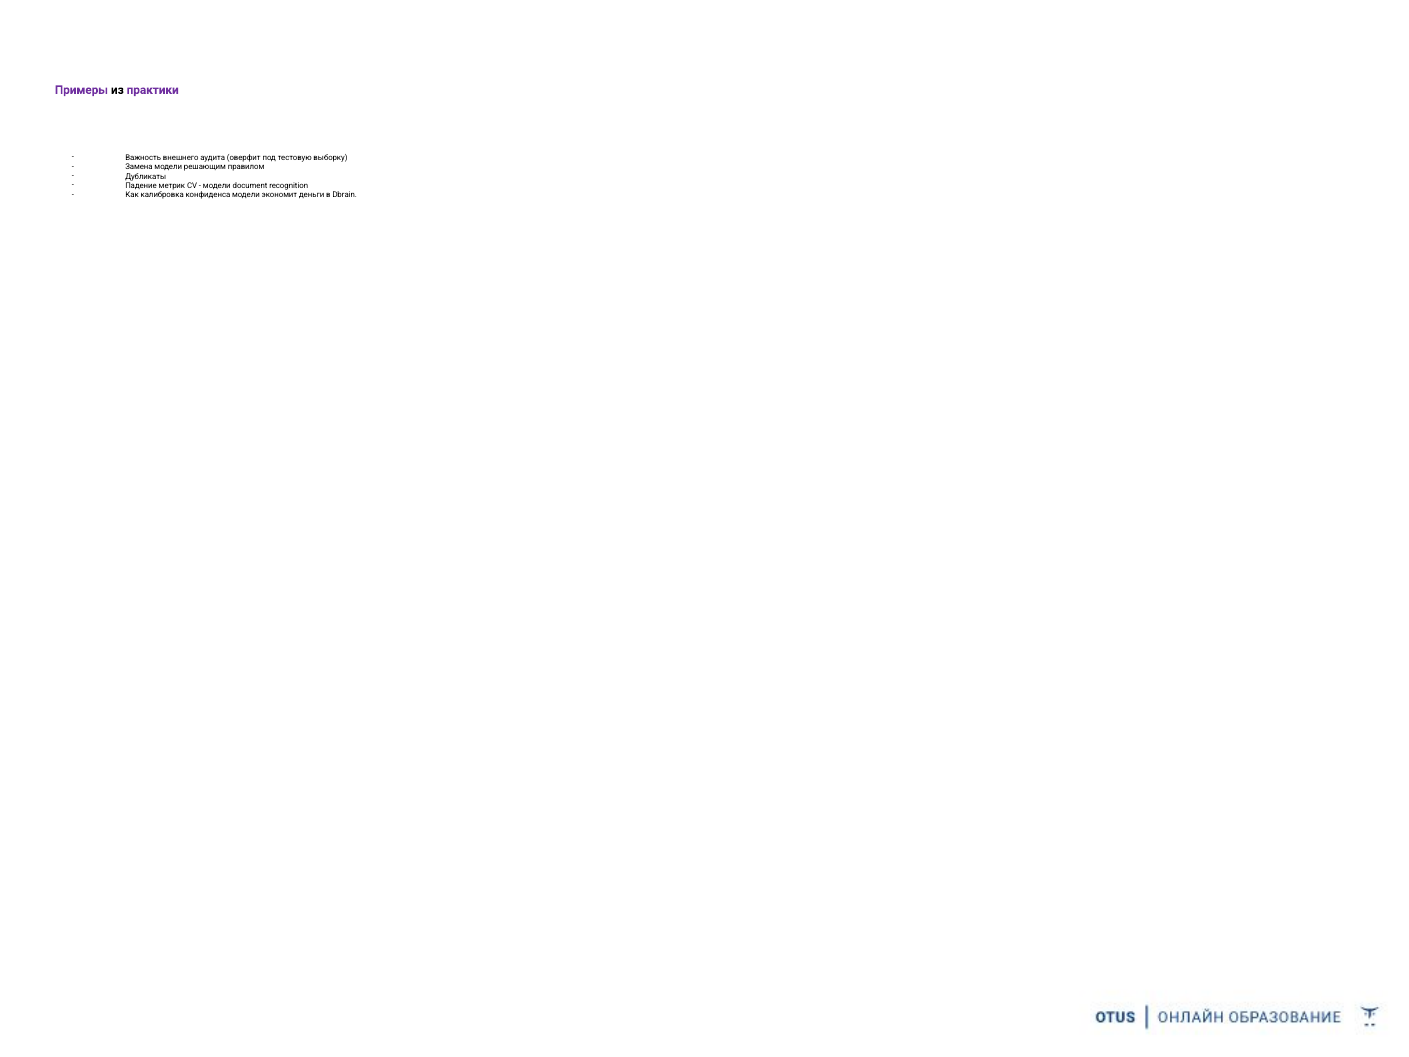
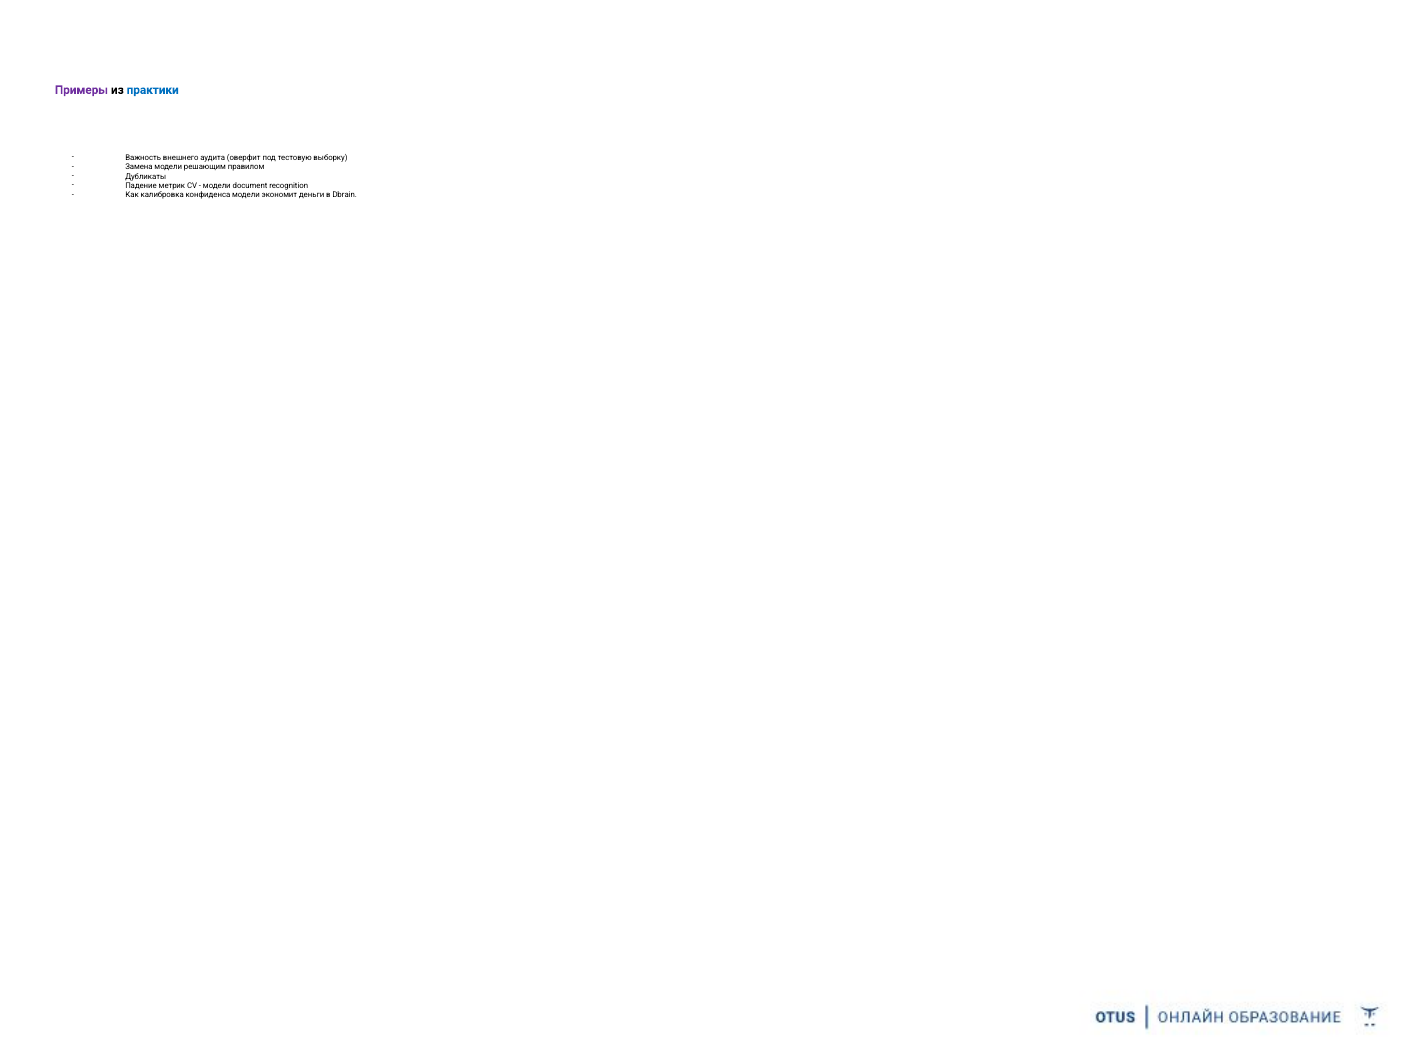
практики colour: purple -> blue
